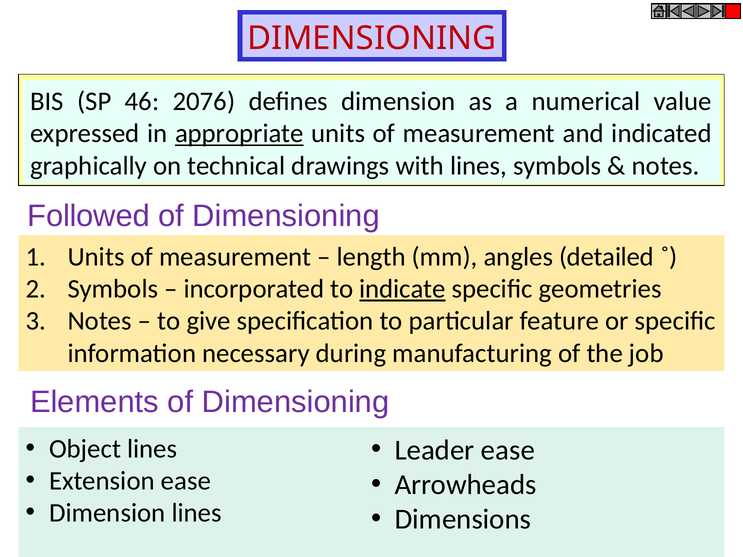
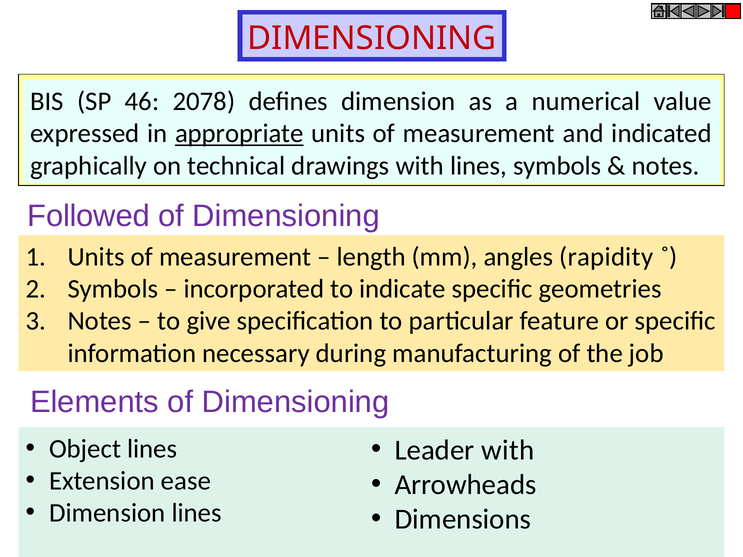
2076: 2076 -> 2078
detailed: detailed -> rapidity
indicate underline: present -> none
Leader ease: ease -> with
